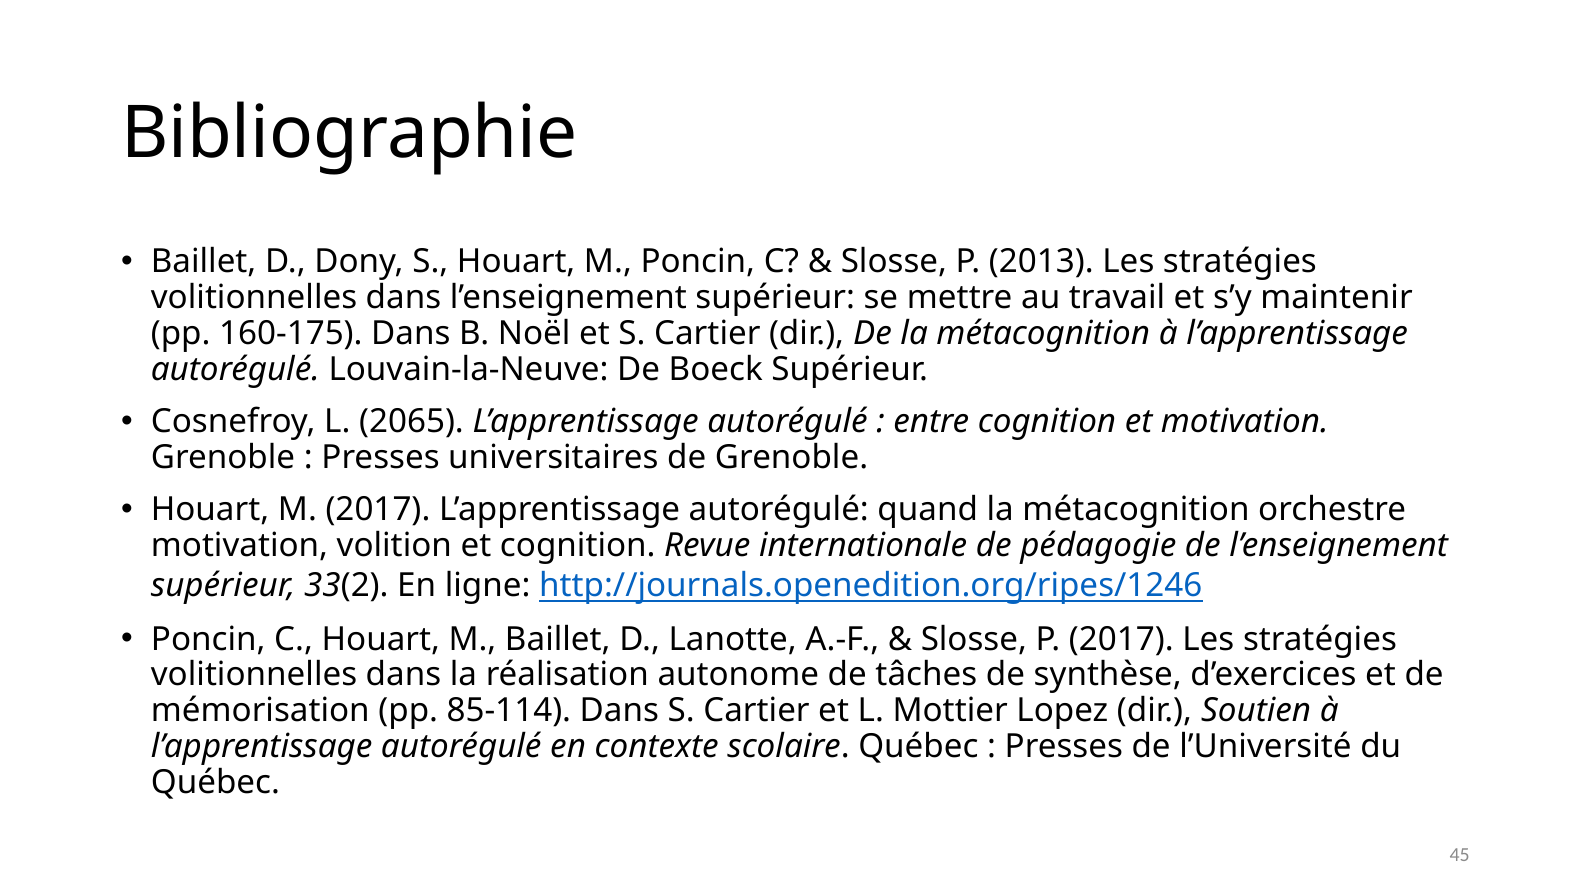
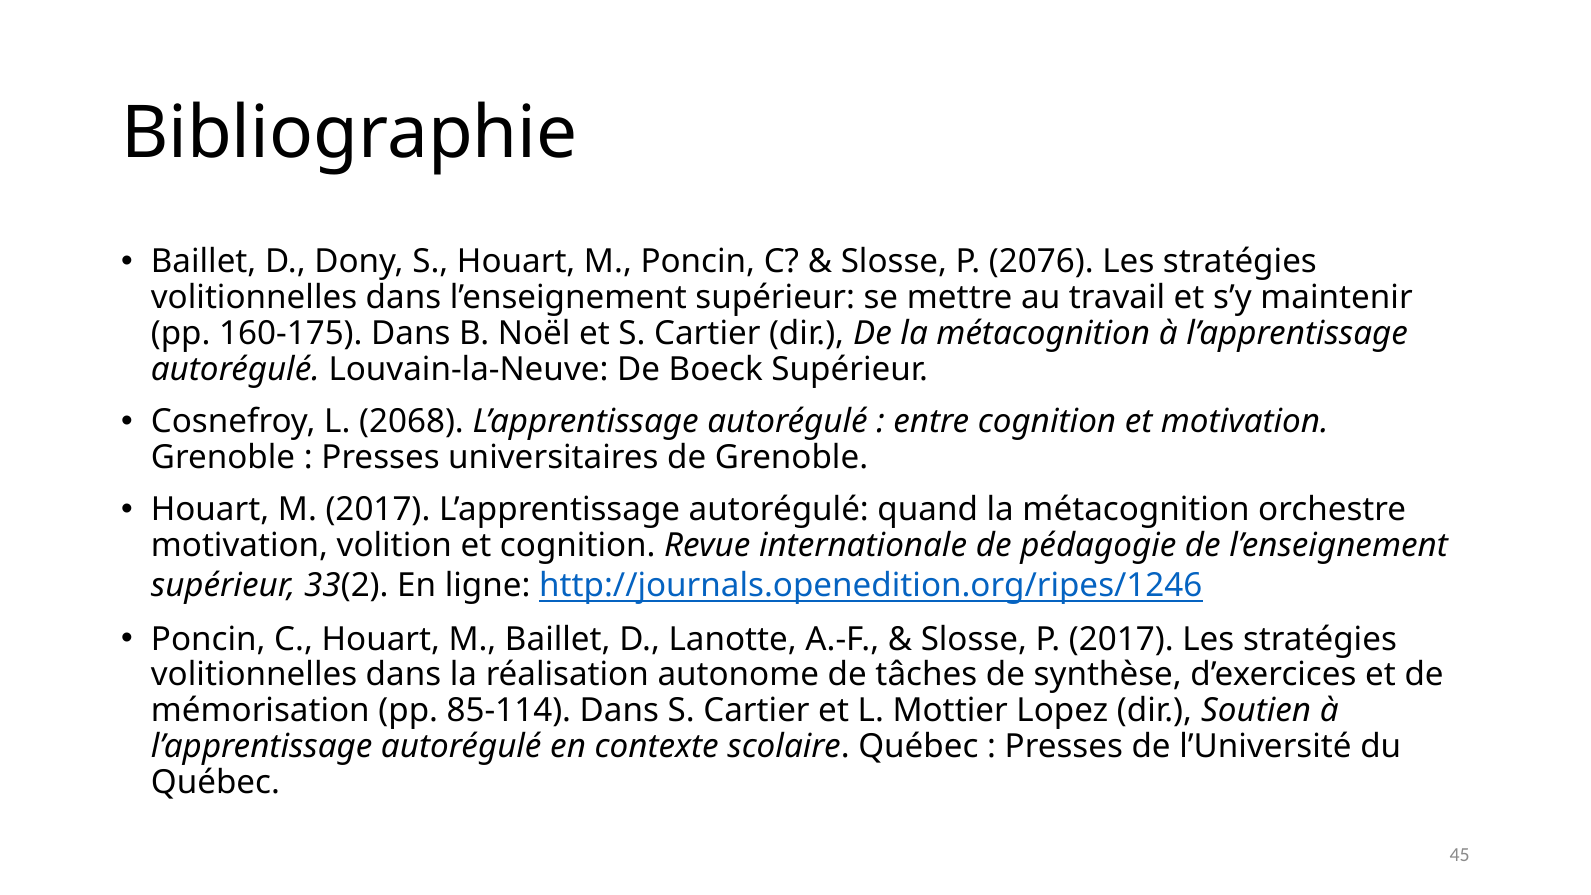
2013: 2013 -> 2076
2065: 2065 -> 2068
